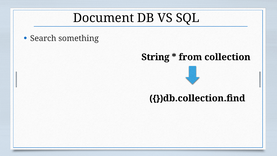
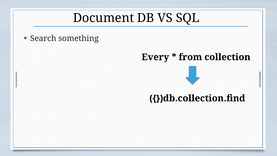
String: String -> Every
